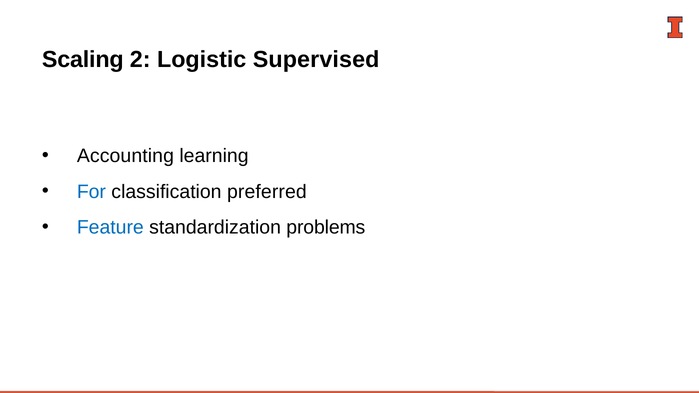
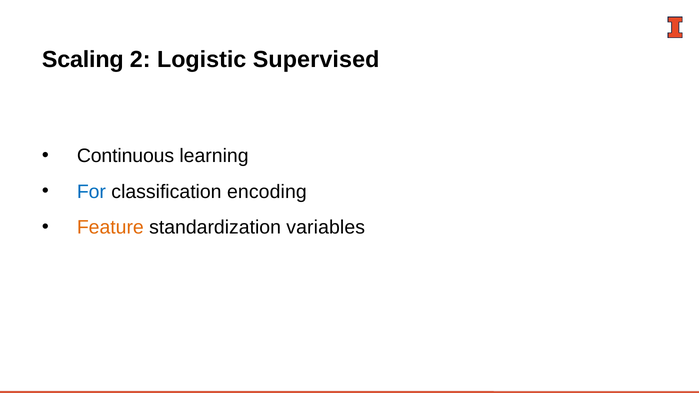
Accounting: Accounting -> Continuous
preferred: preferred -> encoding
Feature colour: blue -> orange
problems: problems -> variables
